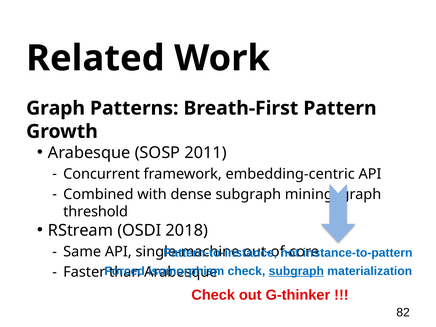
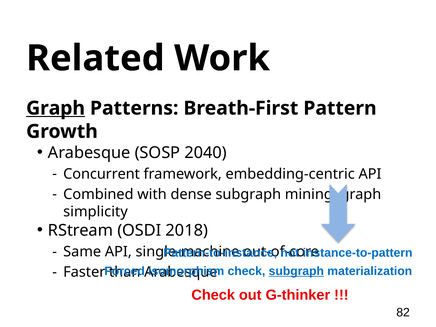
Graph at (56, 108) underline: none -> present
2011: 2011 -> 2040
threshold: threshold -> simplicity
